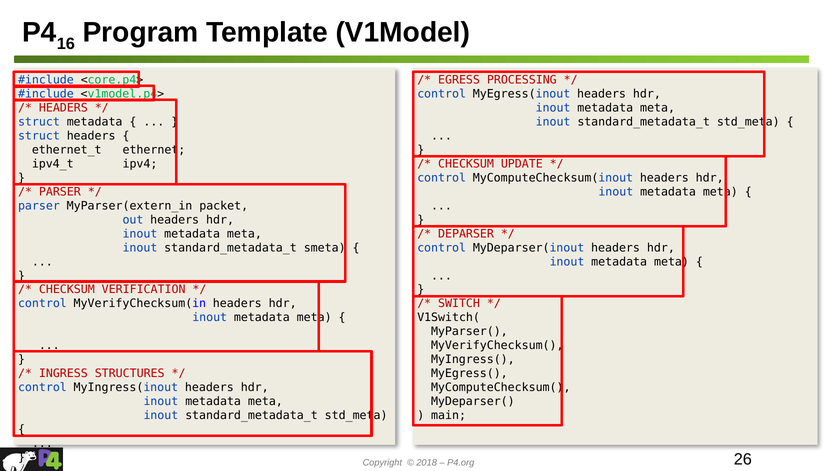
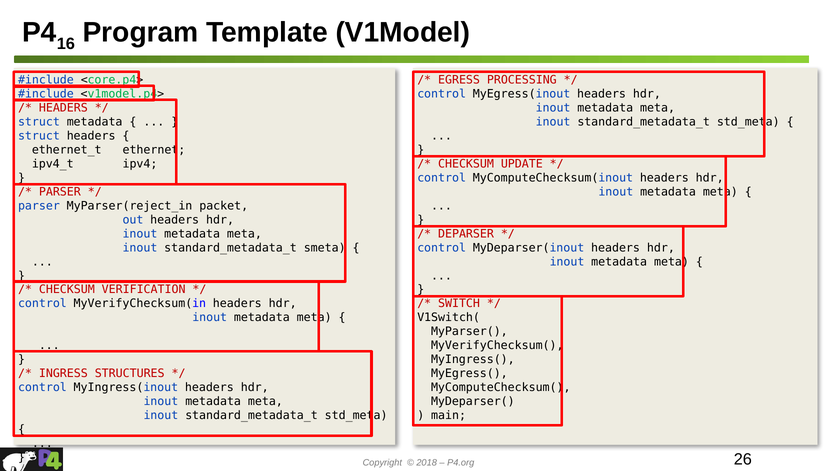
MyParser(extern_in: MyParser(extern_in -> MyParser(reject_in
